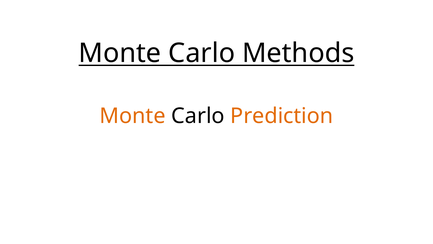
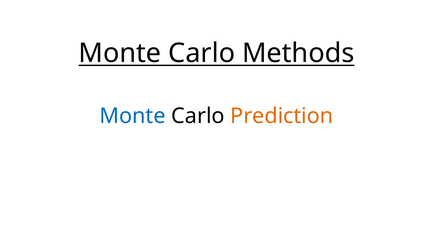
Monte at (133, 116) colour: orange -> blue
